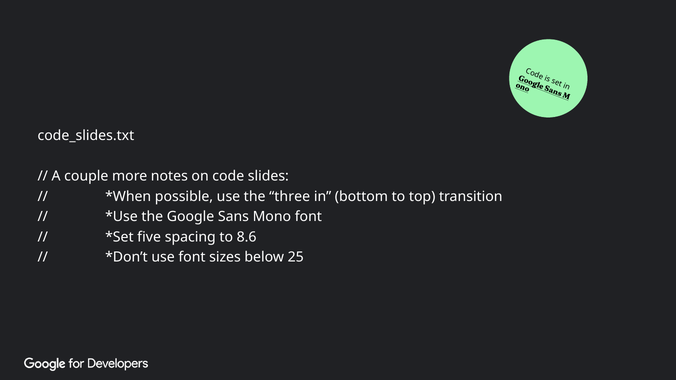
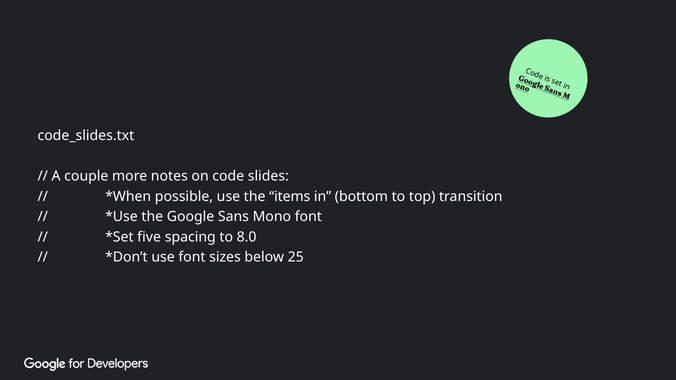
three: three -> items
8.6: 8.6 -> 8.0
